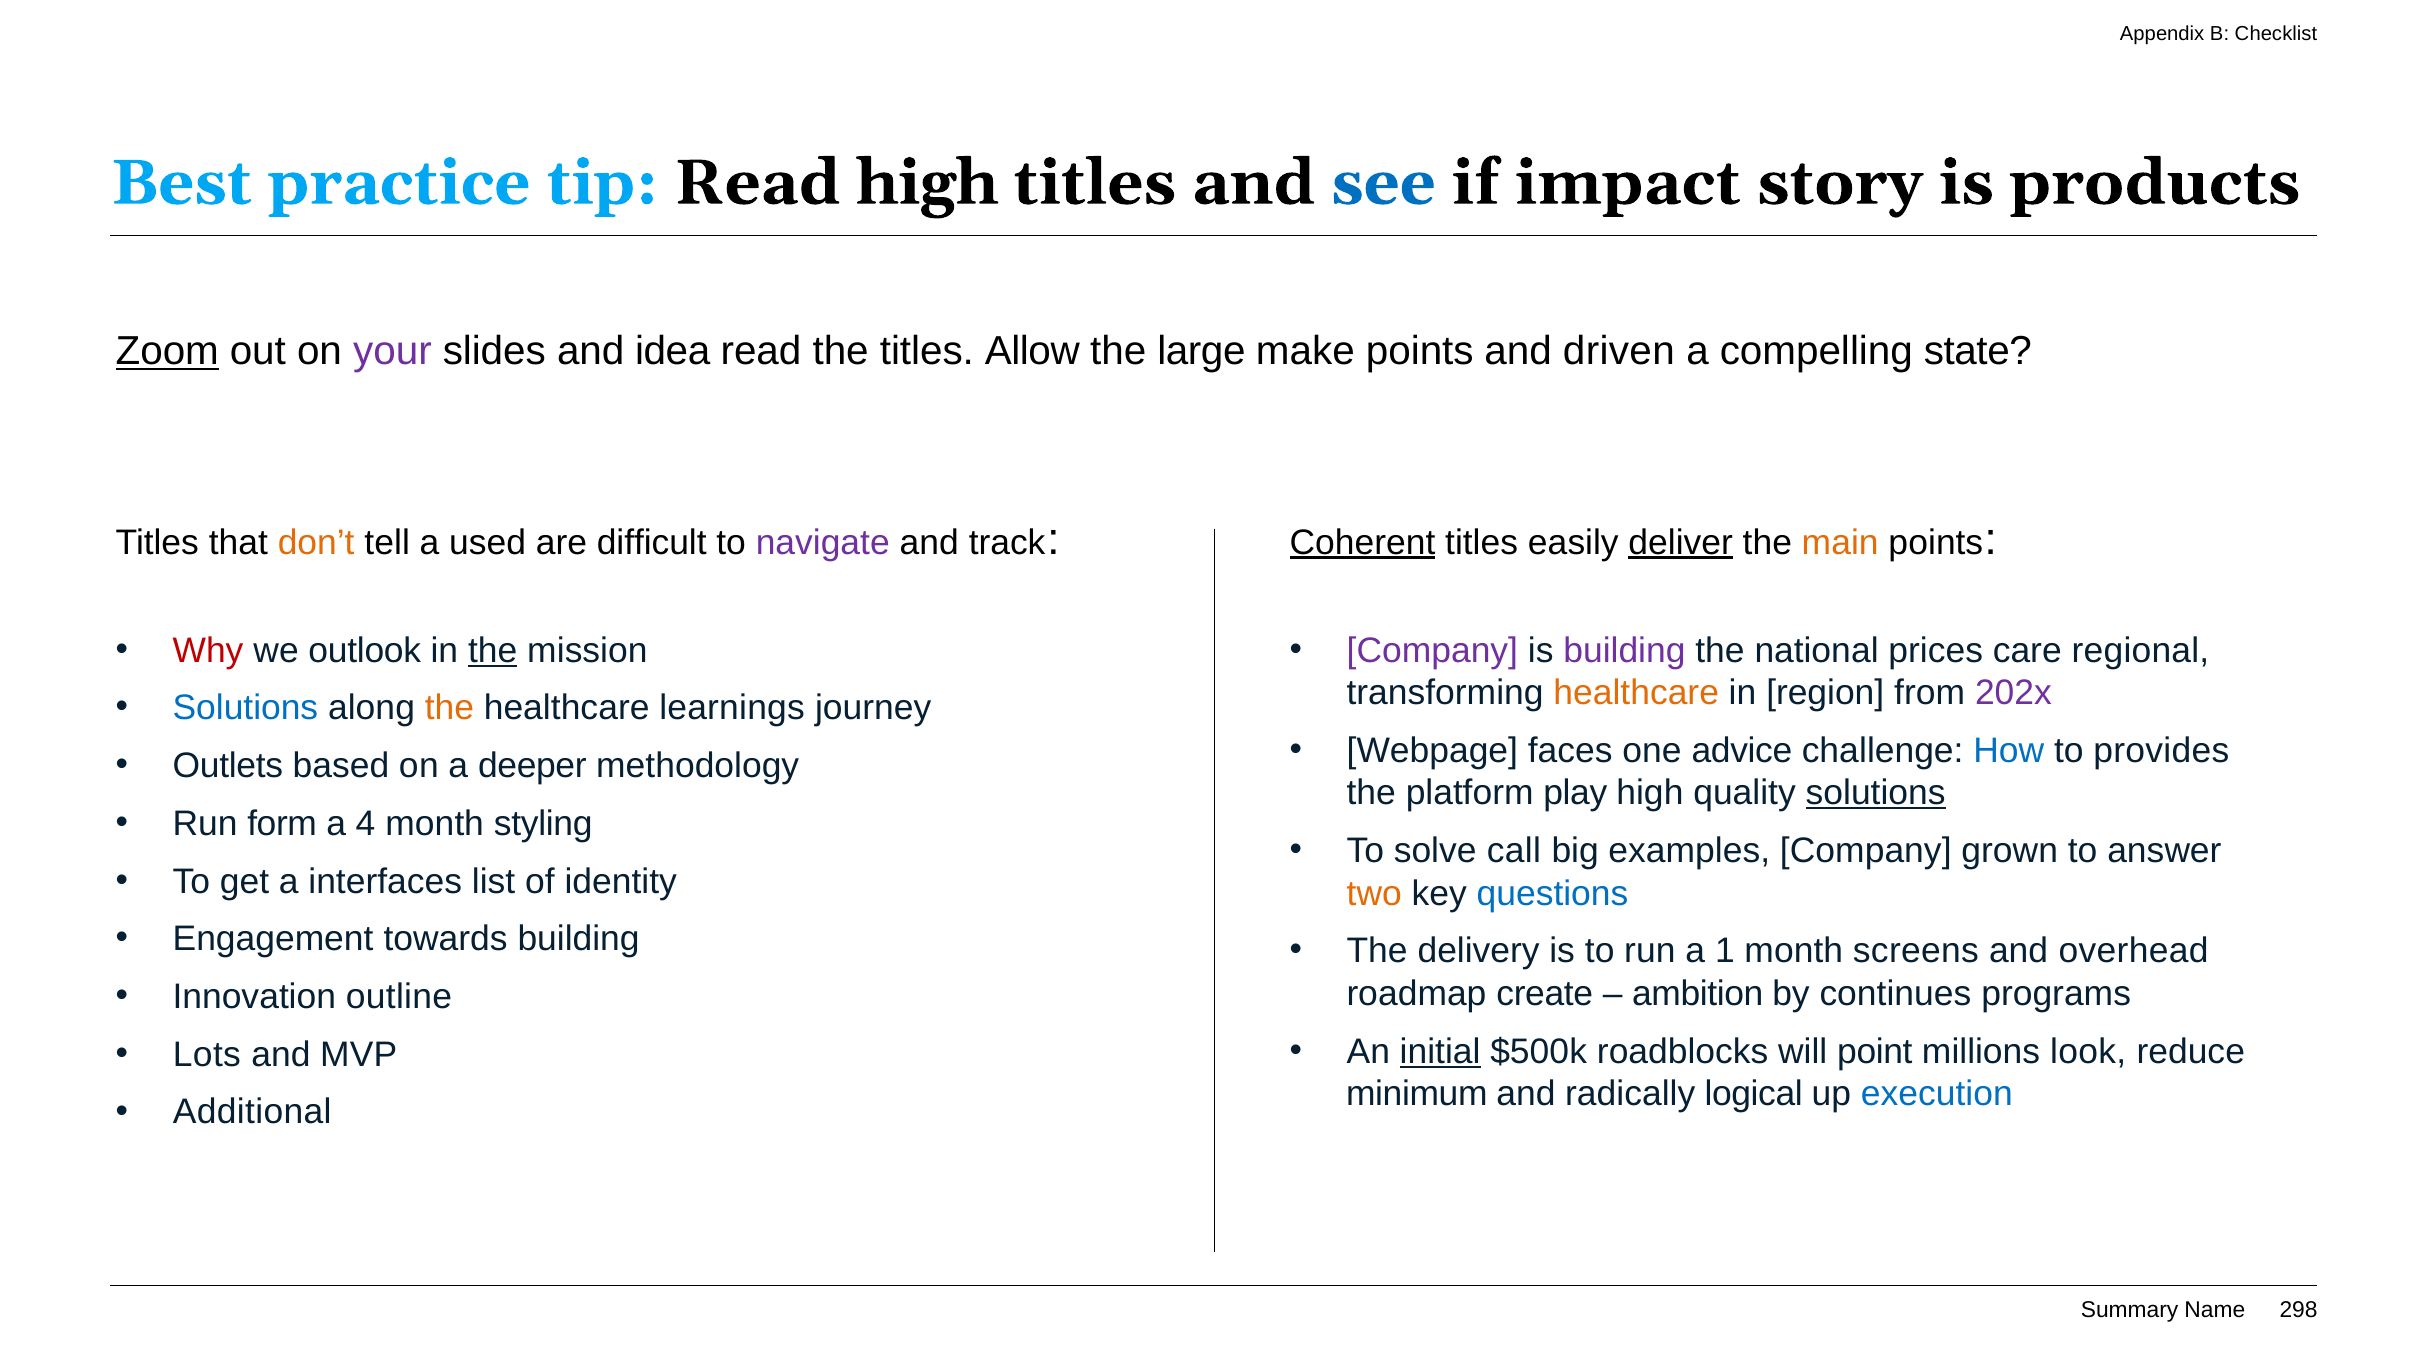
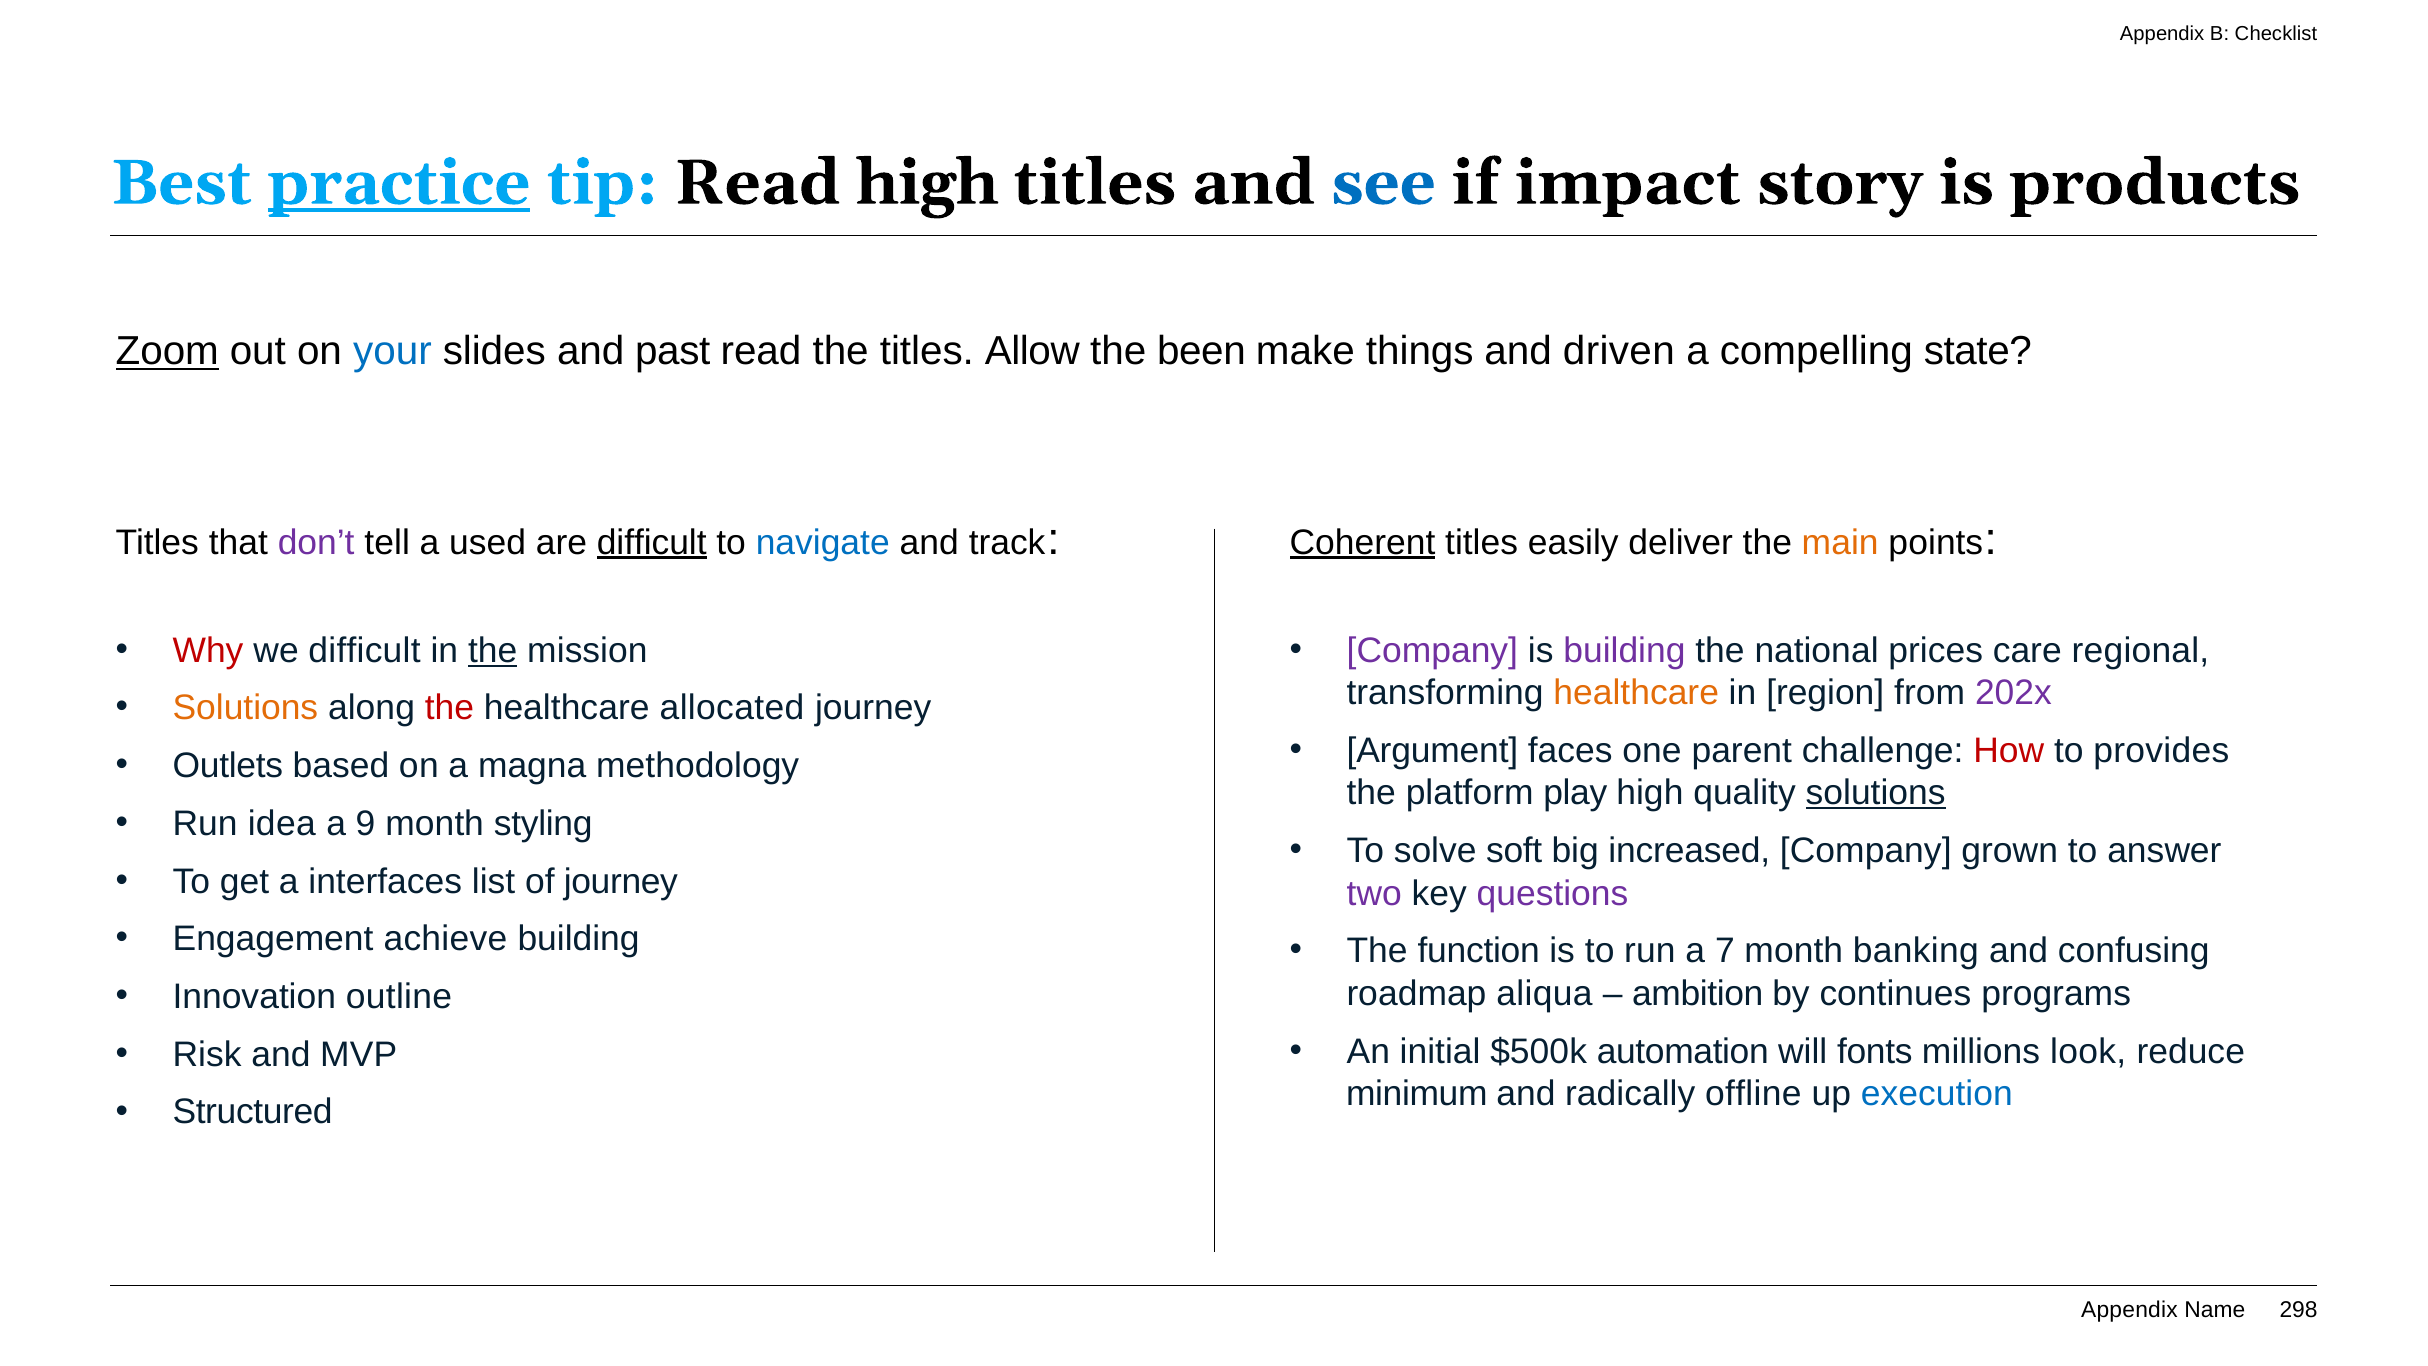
practice underline: none -> present
your colour: purple -> blue
idea: idea -> past
large: large -> been
make points: points -> things
don’t colour: orange -> purple
difficult at (652, 542) underline: none -> present
navigate colour: purple -> blue
deliver underline: present -> none
we outlook: outlook -> difficult
Solutions at (245, 708) colour: blue -> orange
the at (449, 708) colour: orange -> red
learnings: learnings -> allocated
Webpage: Webpage -> Argument
advice: advice -> parent
How colour: blue -> red
deeper: deeper -> magna
form: form -> idea
4: 4 -> 9
call: call -> soft
examples: examples -> increased
of identity: identity -> journey
two colour: orange -> purple
questions colour: blue -> purple
towards: towards -> achieve
delivery: delivery -> function
1: 1 -> 7
screens: screens -> banking
overhead: overhead -> confusing
create: create -> aliqua
initial underline: present -> none
roadblocks: roadblocks -> automation
point: point -> fonts
Lots: Lots -> Risk
logical: logical -> offline
Additional: Additional -> Structured
Summary: Summary -> Appendix
